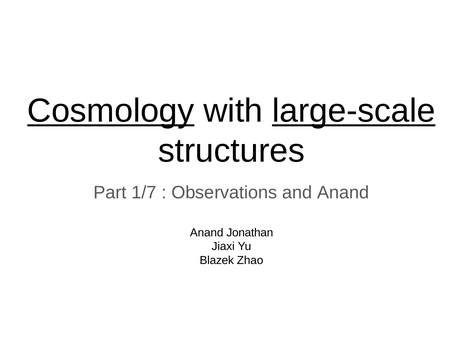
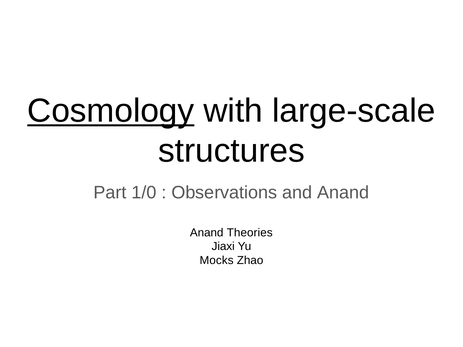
large-scale underline: present -> none
1/7: 1/7 -> 1/0
Jonathan: Jonathan -> Theories
Blazek: Blazek -> Mocks
